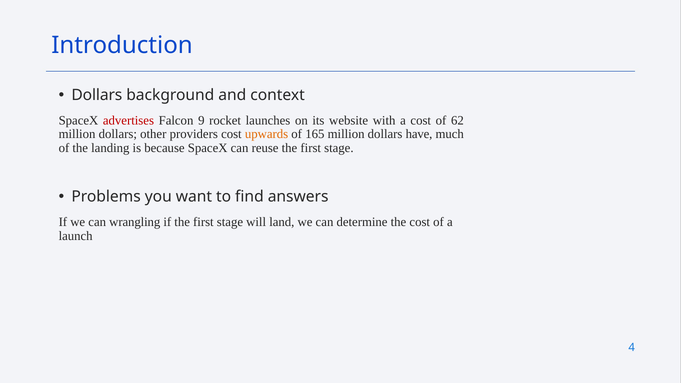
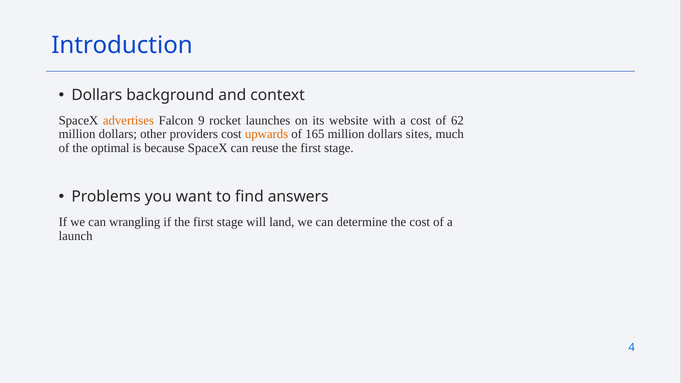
advertises colour: red -> orange
have: have -> sites
landing: landing -> optimal
